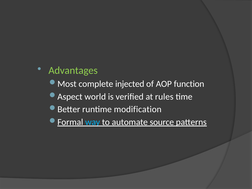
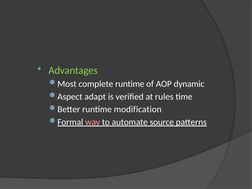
complete injected: injected -> runtime
function: function -> dynamic
world: world -> adapt
way colour: light blue -> pink
